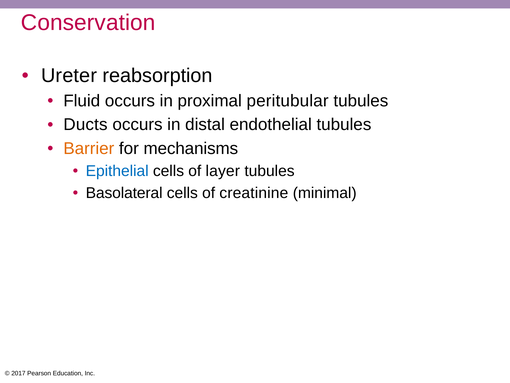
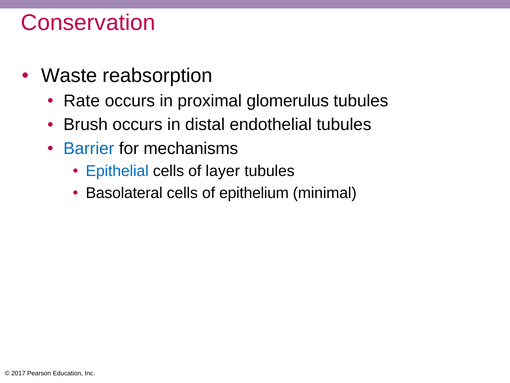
Ureter: Ureter -> Waste
Fluid: Fluid -> Rate
peritubular: peritubular -> glomerulus
Ducts: Ducts -> Brush
Barrier colour: orange -> blue
creatinine: creatinine -> epithelium
